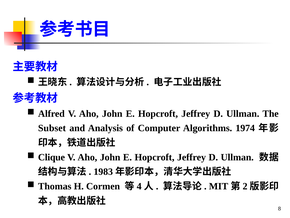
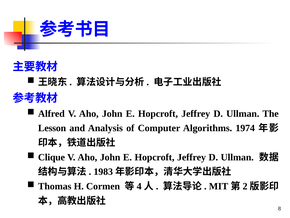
Subset: Subset -> Lesson
